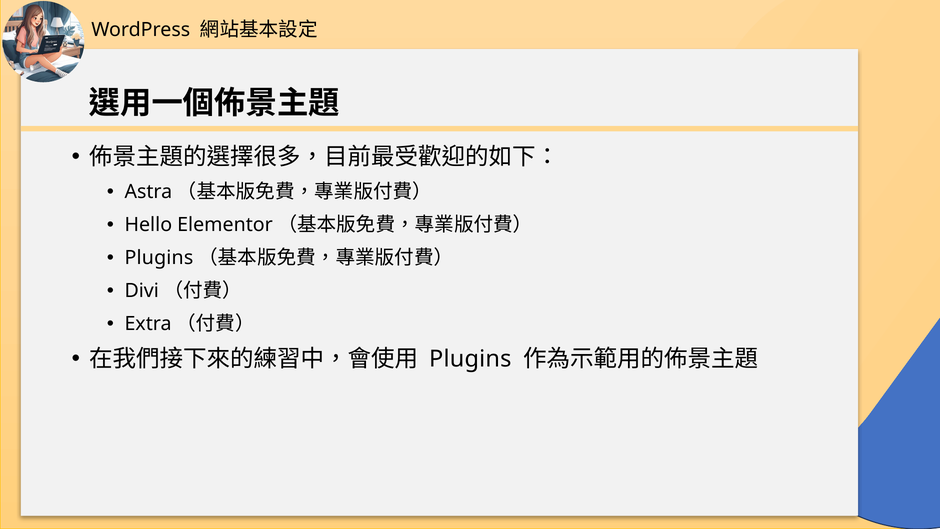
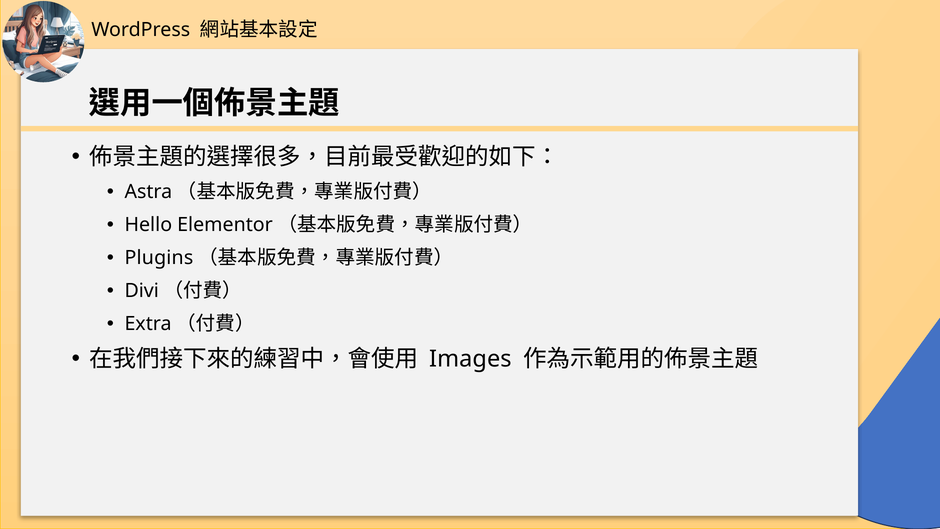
Plugins at (470, 359): Plugins -> Images
